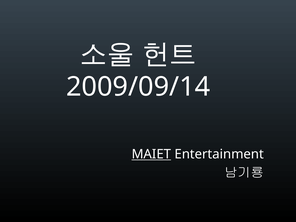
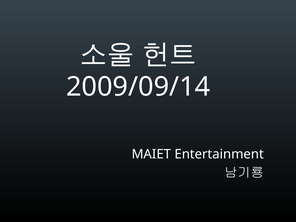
MAIET underline: present -> none
